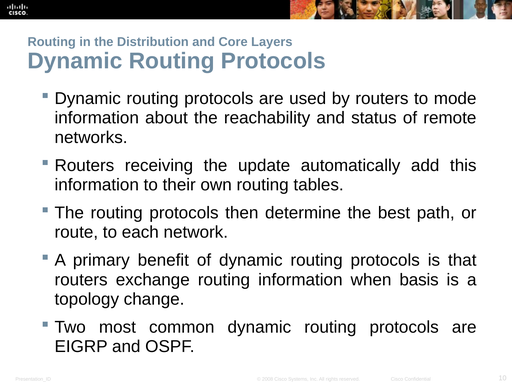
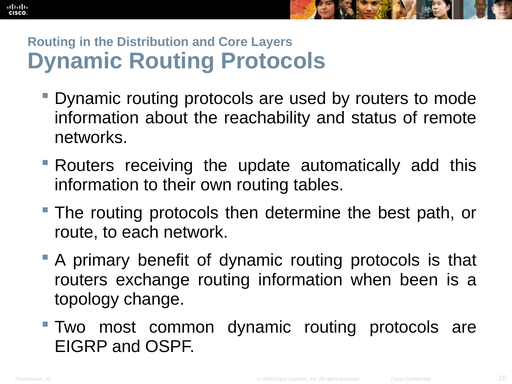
basis: basis -> been
